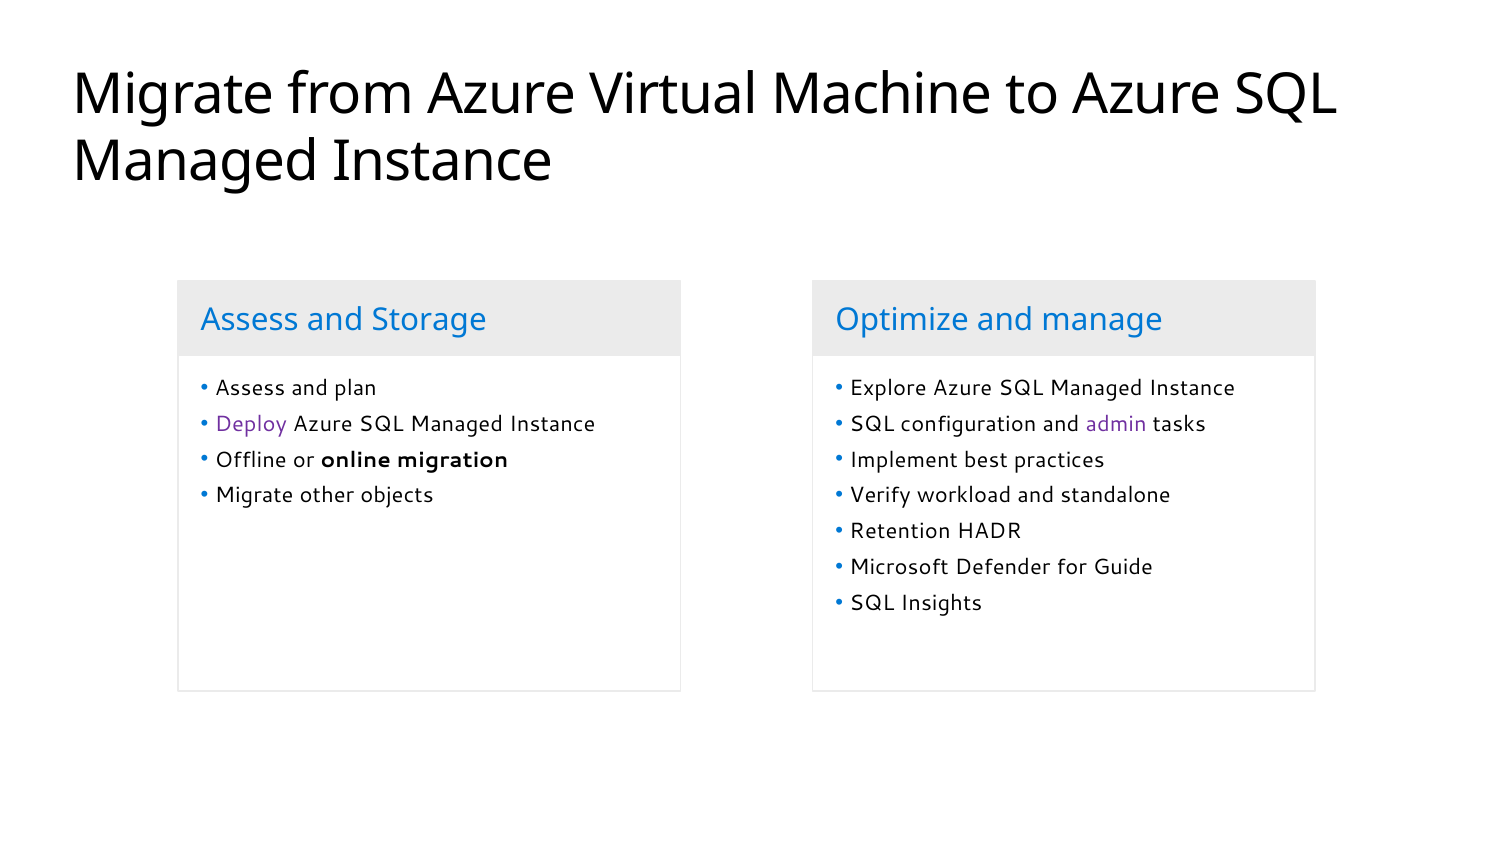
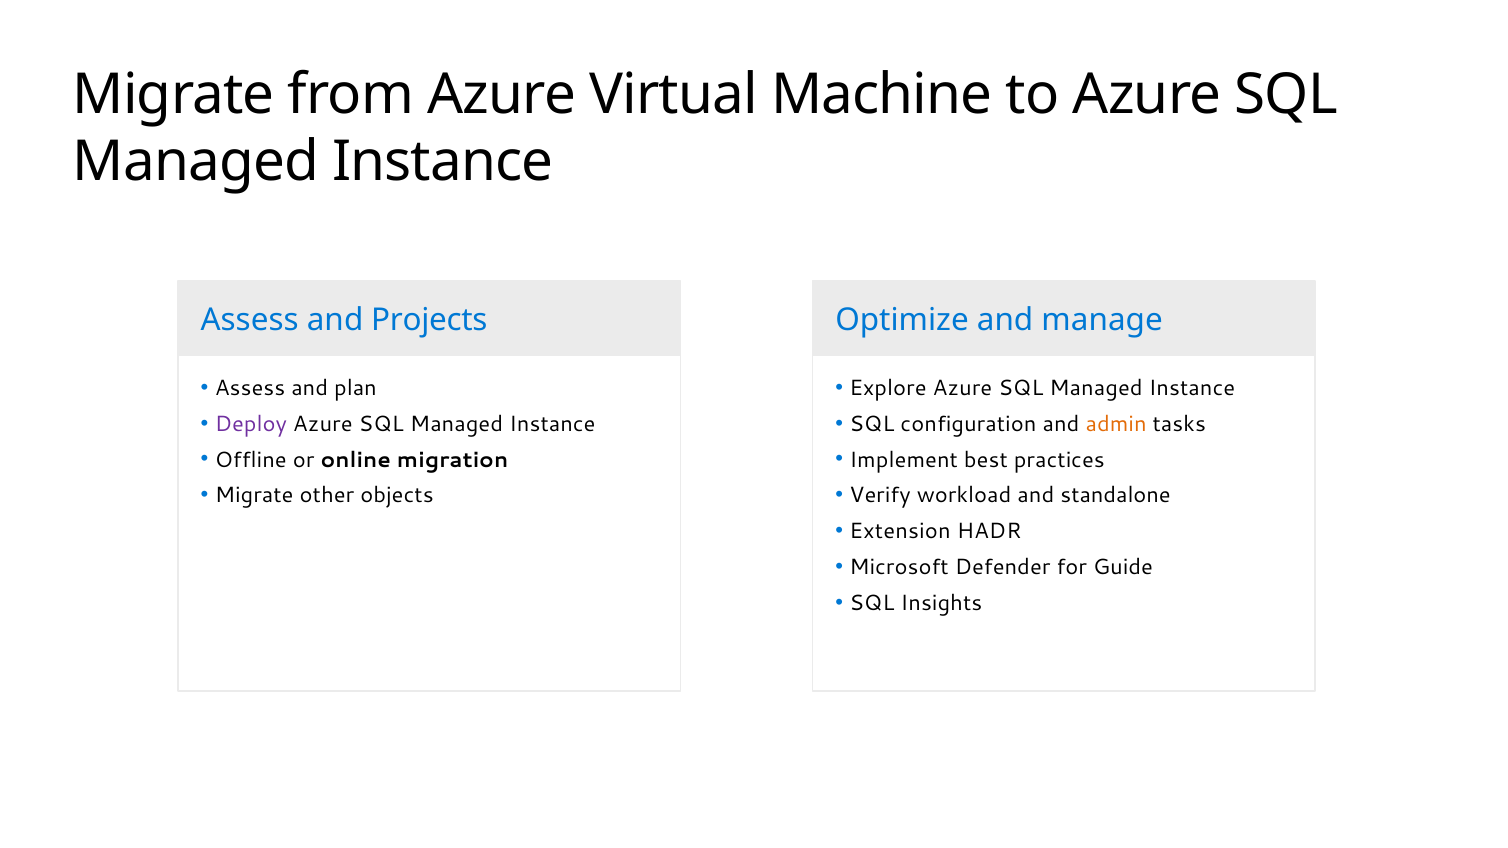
Storage: Storage -> Projects
admin colour: purple -> orange
Retention: Retention -> Extension
